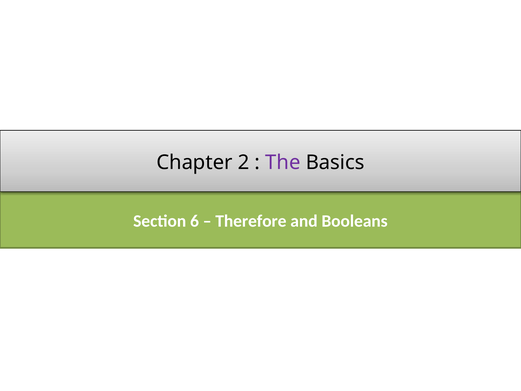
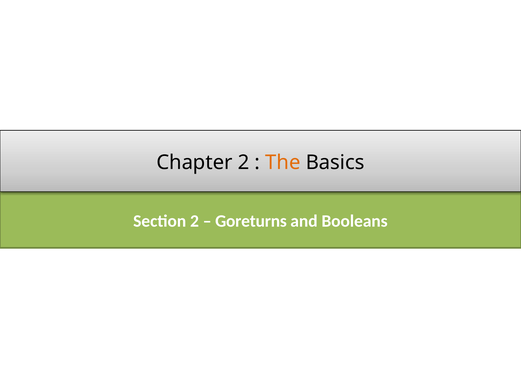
The colour: purple -> orange
Section 6: 6 -> 2
Therefore: Therefore -> Goreturns
